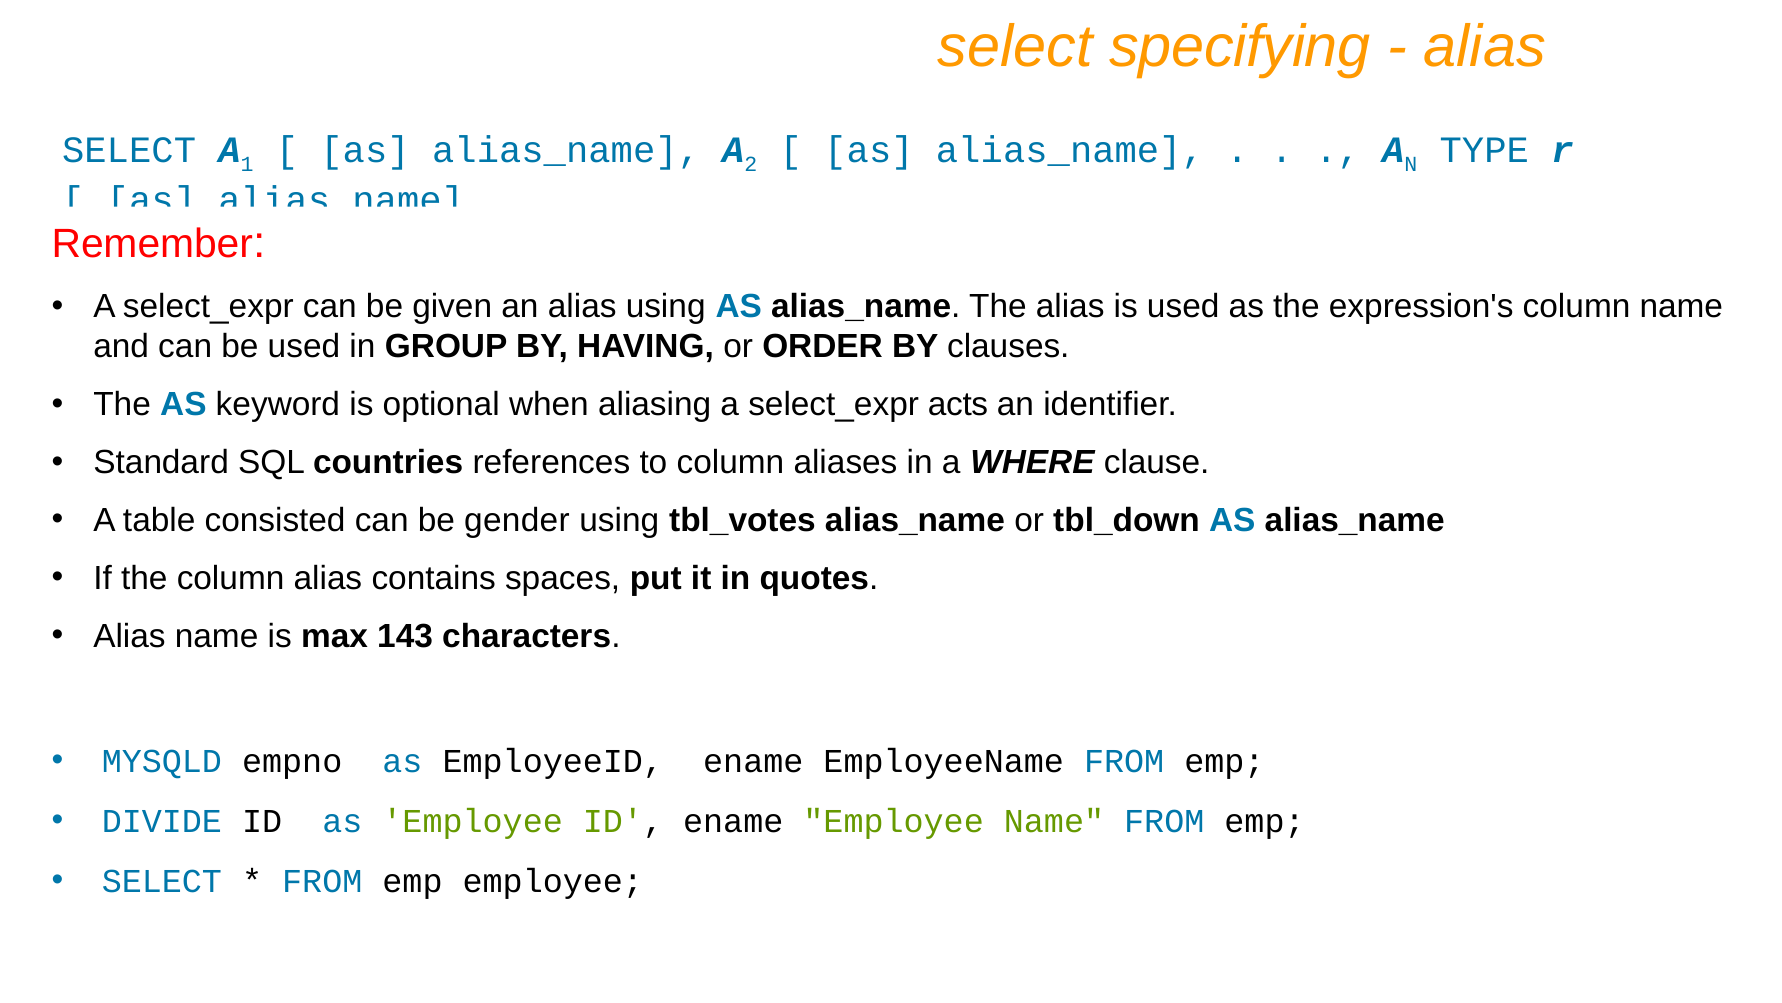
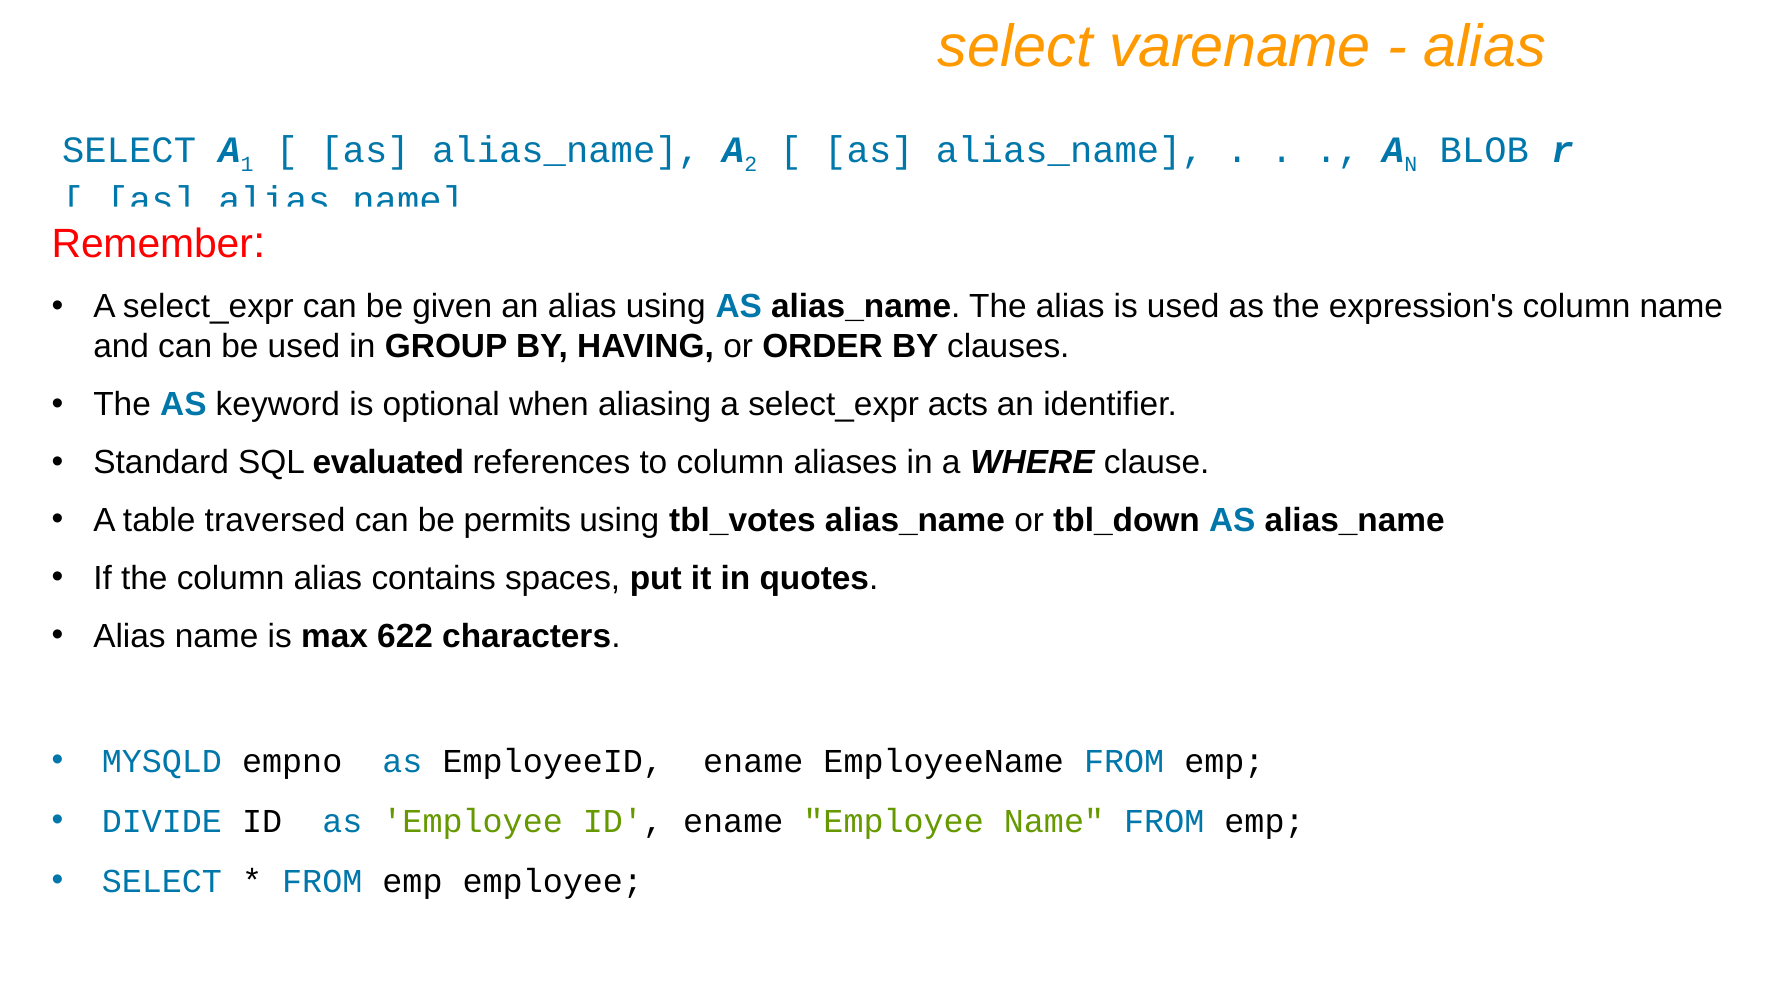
specifying: specifying -> varename
TYPE: TYPE -> BLOB
countries: countries -> evaluated
consisted: consisted -> traversed
gender: gender -> permits
143: 143 -> 622
